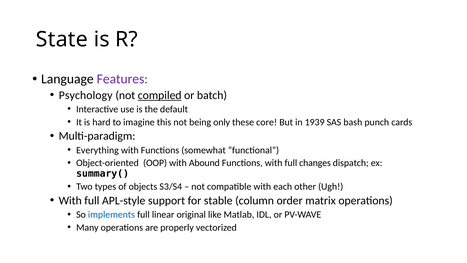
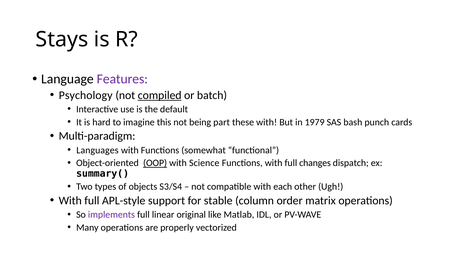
State: State -> Stays
only: only -> part
these core: core -> with
1939: 1939 -> 1979
Everything: Everything -> Languages
OOP underline: none -> present
Abound: Abound -> Science
implements colour: blue -> purple
